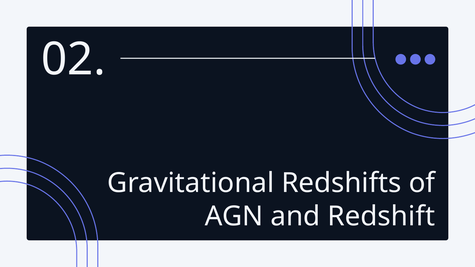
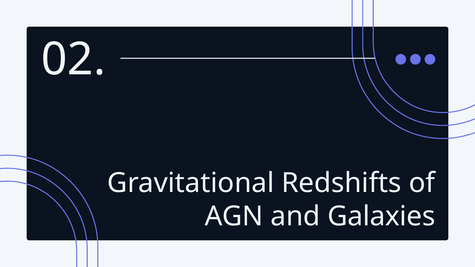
Redshift: Redshift -> Galaxies
